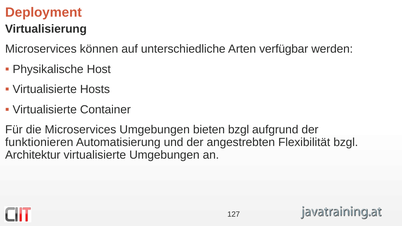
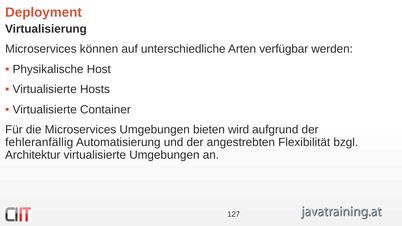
bieten bzgl: bzgl -> wird
funktionieren: funktionieren -> fehleranfällig
